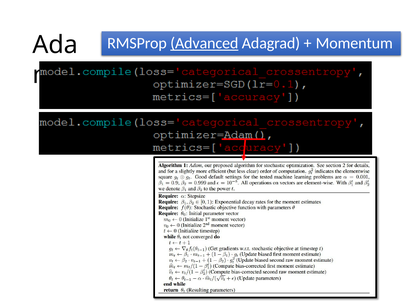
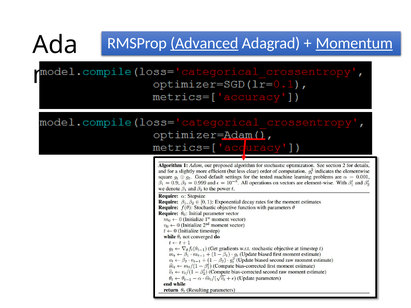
Momentum underline: none -> present
